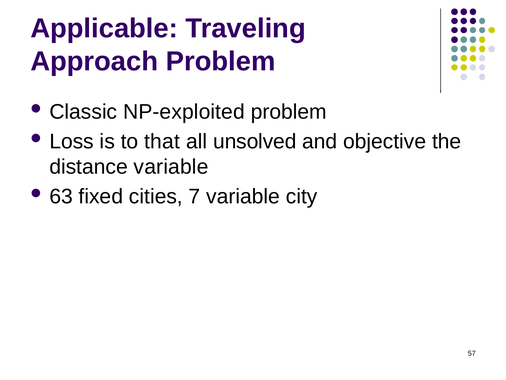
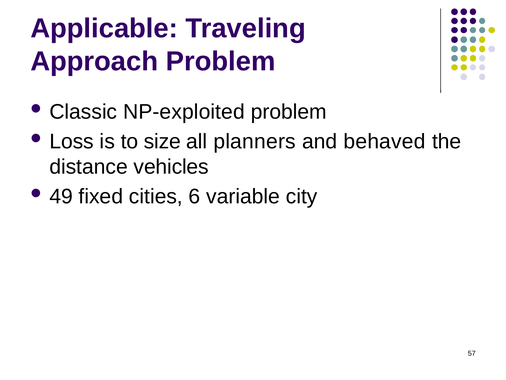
that: that -> size
unsolved: unsolved -> planners
objective: objective -> behaved
distance variable: variable -> vehicles
63: 63 -> 49
7: 7 -> 6
